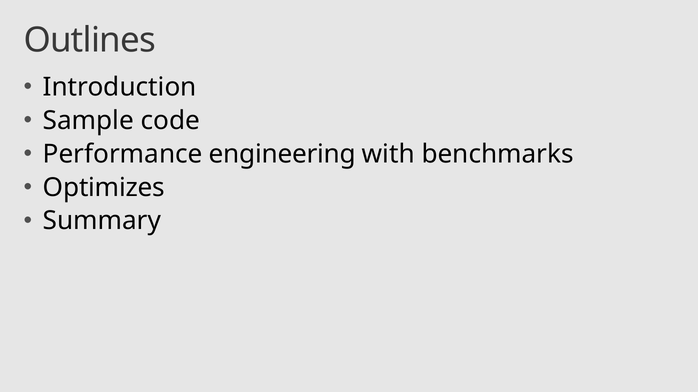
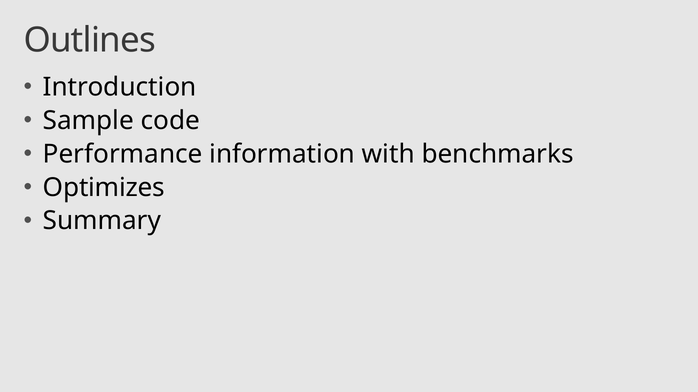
engineering: engineering -> information
